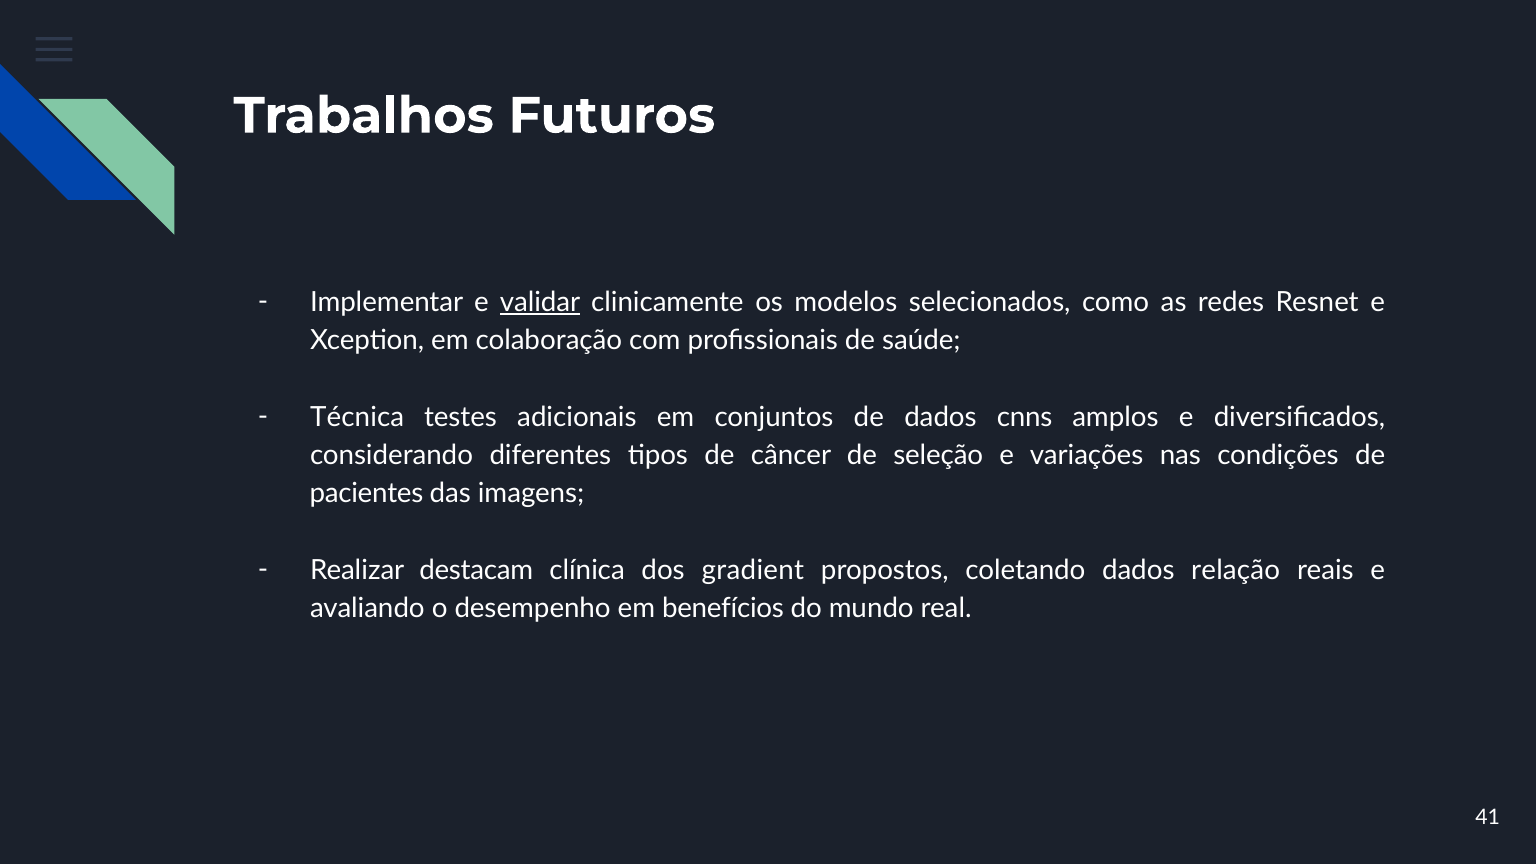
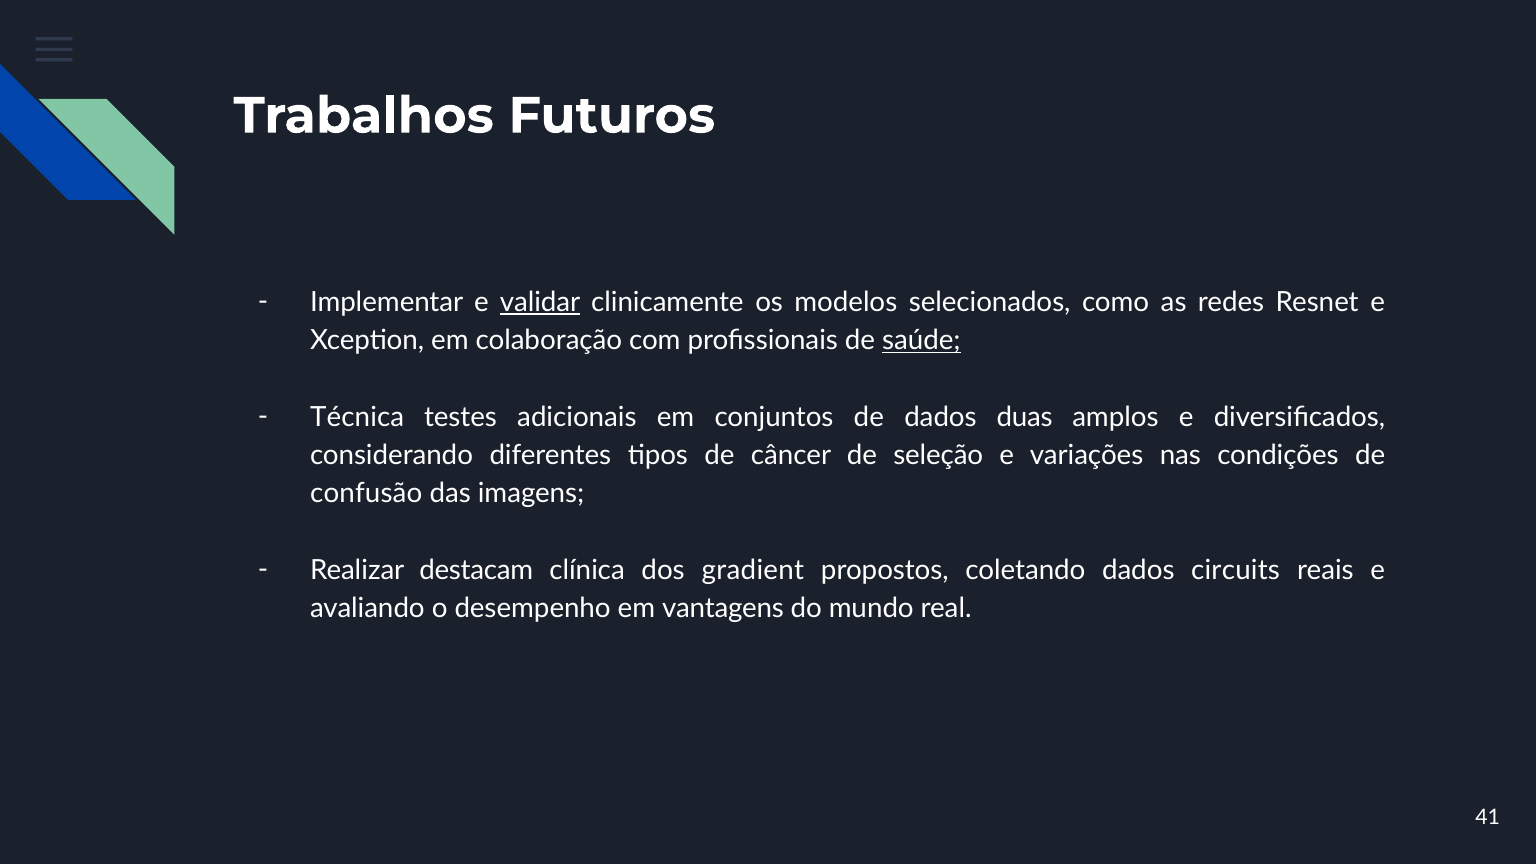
saúde underline: none -> present
cnns: cnns -> duas
pacientes: pacientes -> confusão
relação: relação -> circuits
benefícios: benefícios -> vantagens
